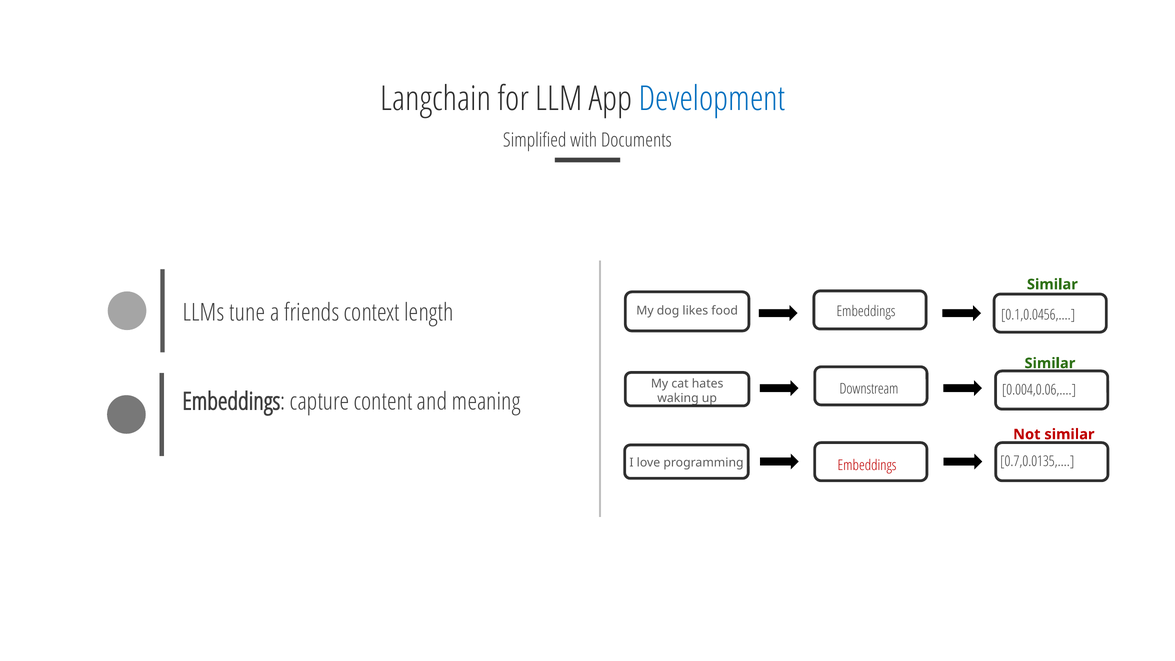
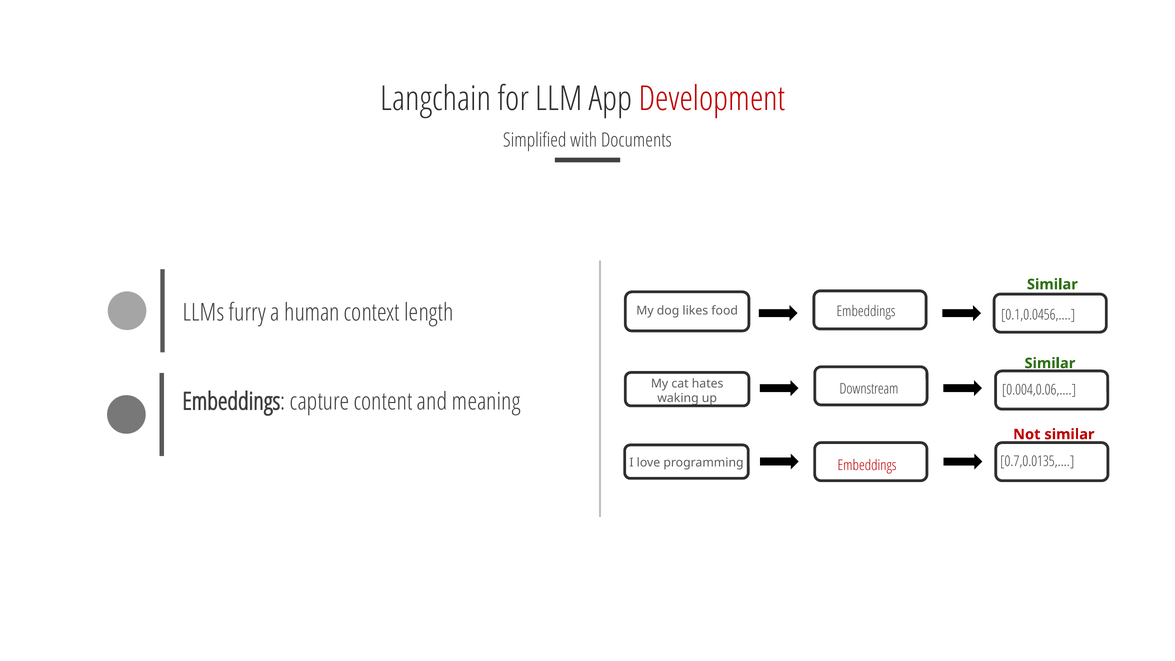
Development colour: blue -> red
tune: tune -> furry
friends: friends -> human
